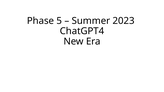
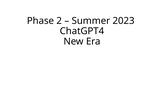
5: 5 -> 2
